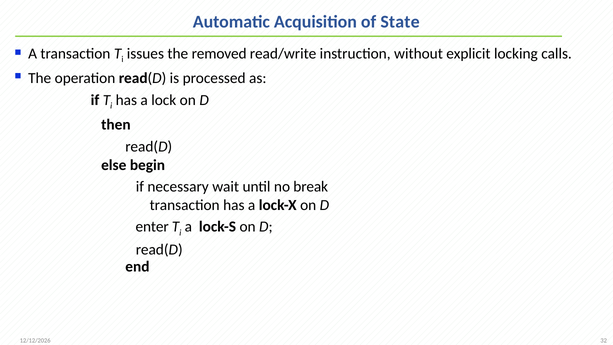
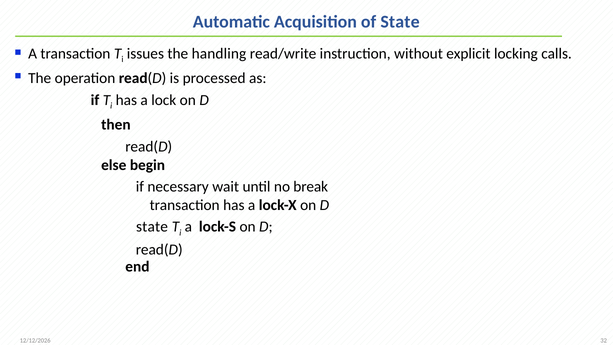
removed: removed -> handling
enter at (152, 227): enter -> state
